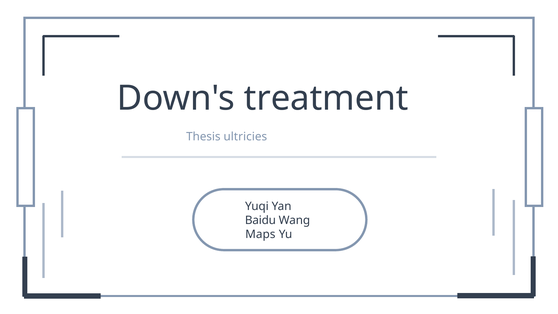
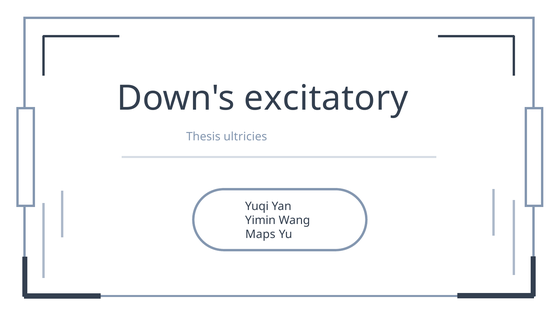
treatment: treatment -> excitatory
Baidu: Baidu -> Yimin
